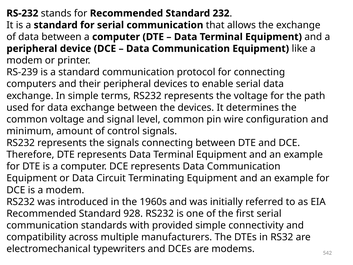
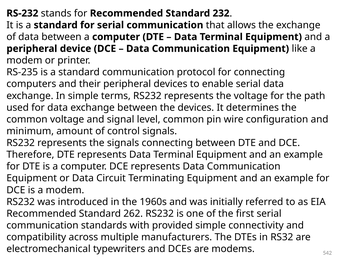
RS-239: RS-239 -> RS-235
928: 928 -> 262
